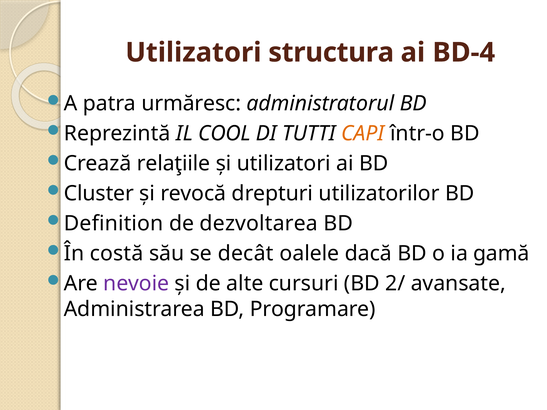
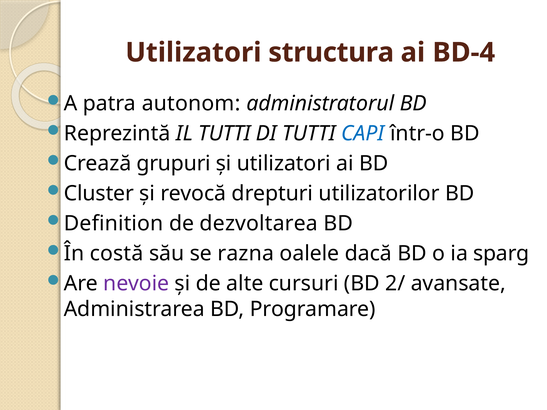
urmăresc: urmăresc -> autonom
IL COOL: COOL -> TUTTI
CAPI colour: orange -> blue
relaţiile: relaţiile -> grupuri
decât: decât -> razna
gamă: gamă -> sparg
